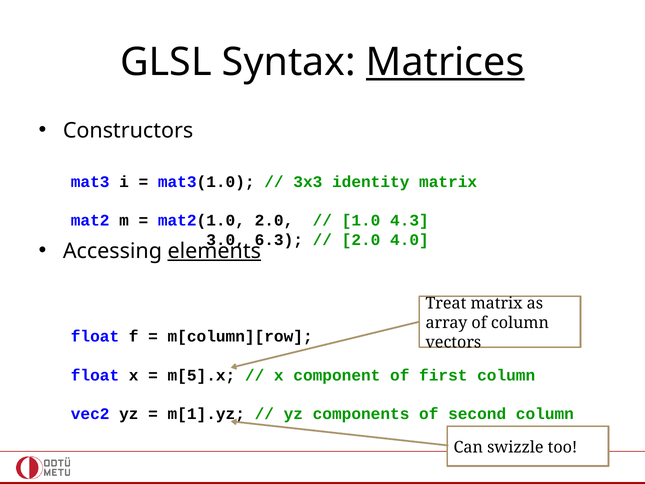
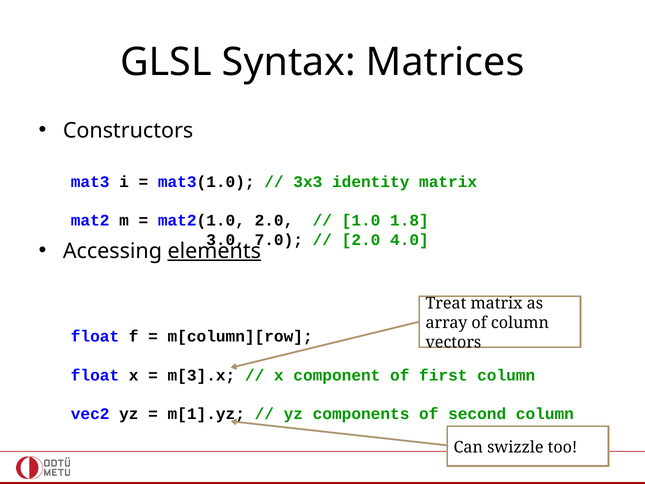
Matrices underline: present -> none
4.3: 4.3 -> 1.8
6.3: 6.3 -> 7.0
m[5].x: m[5].x -> m[3].x
